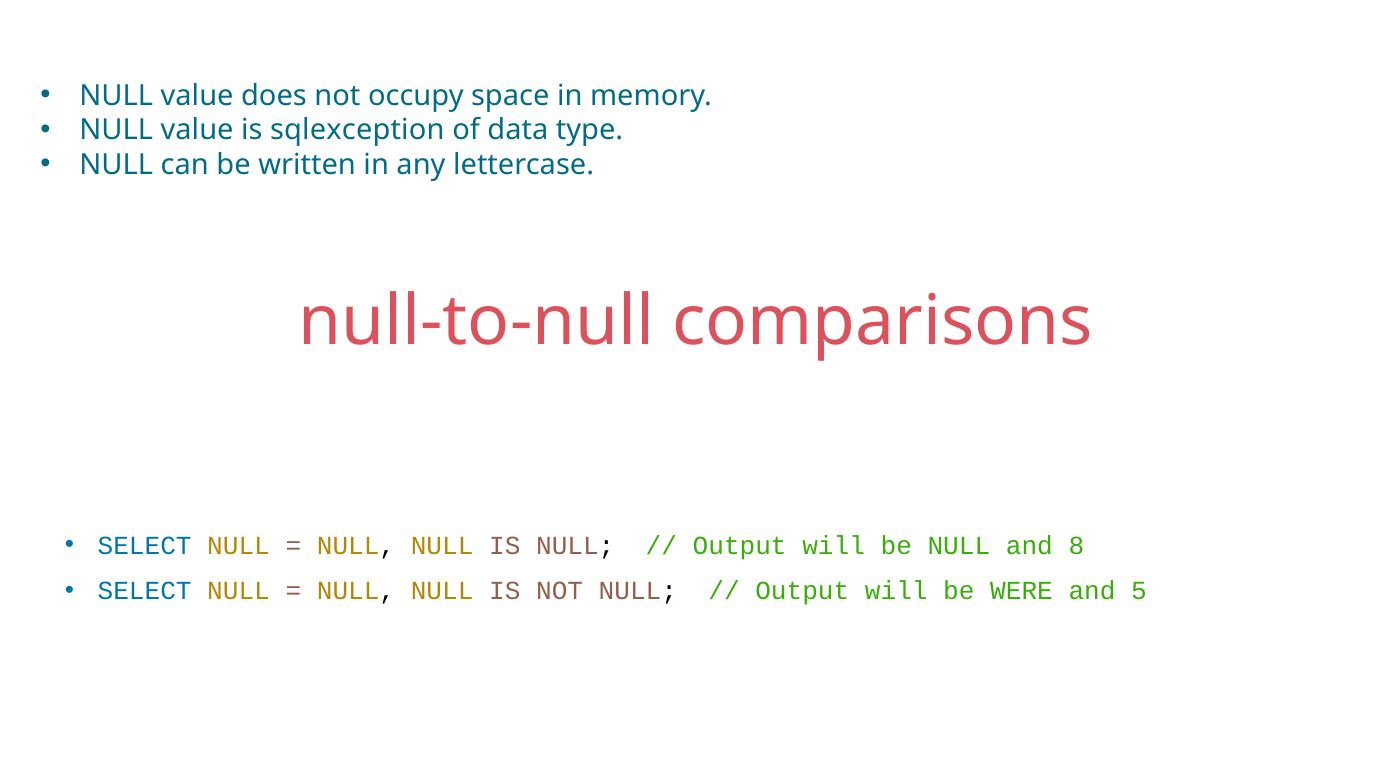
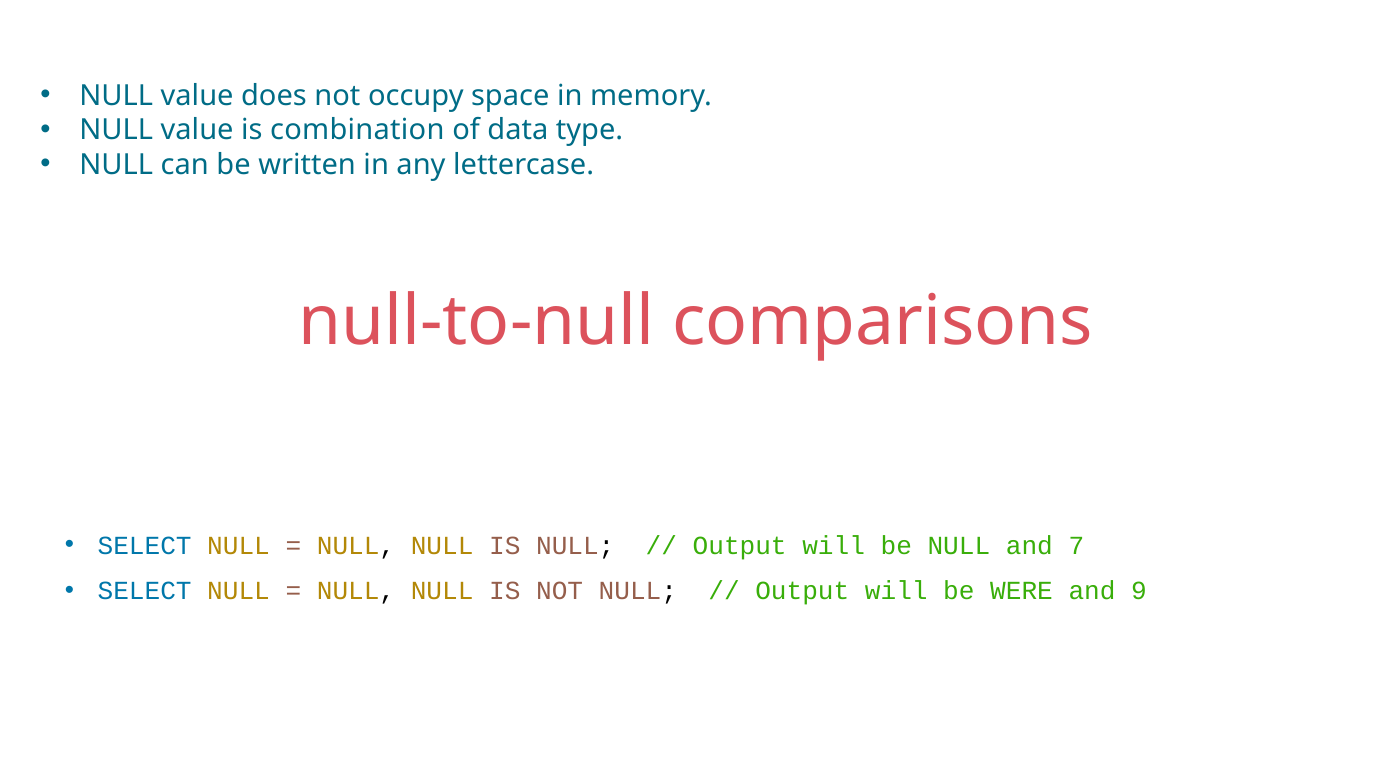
sqlexception: sqlexception -> combination
8: 8 -> 7
5: 5 -> 9
